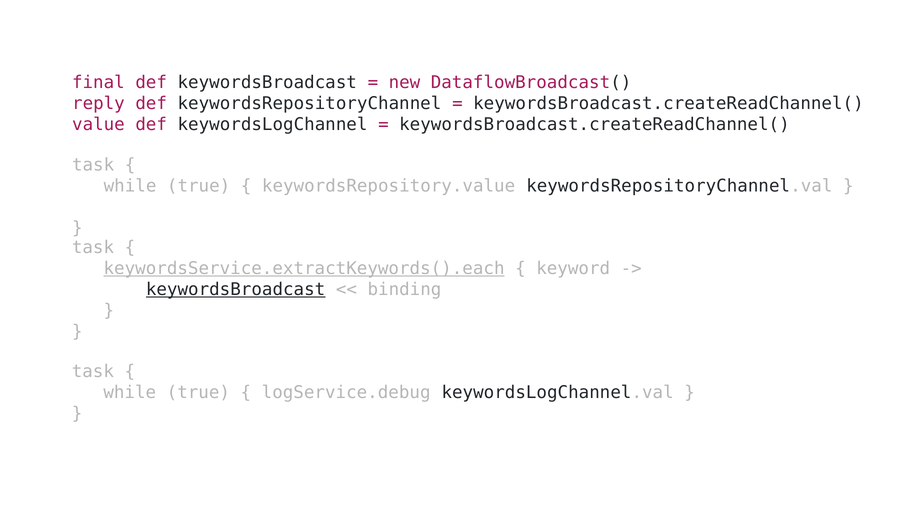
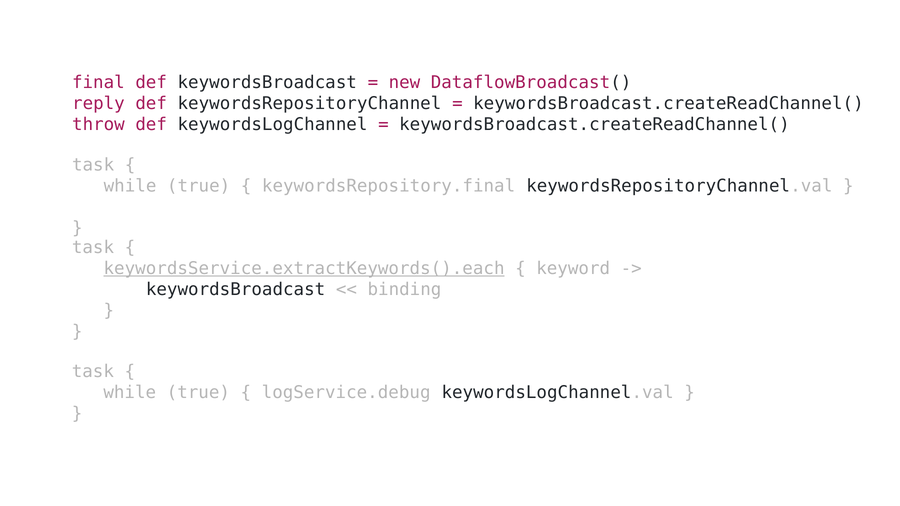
value: value -> throw
keywordsRepository.value: keywordsRepository.value -> keywordsRepository.final
keywordsBroadcast at (236, 290) underline: present -> none
